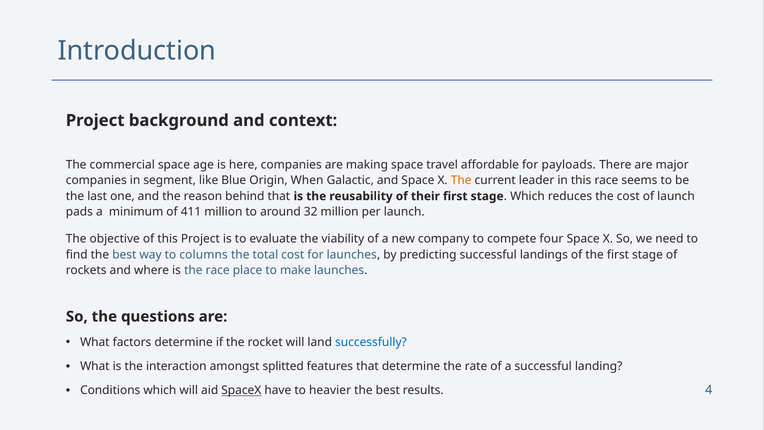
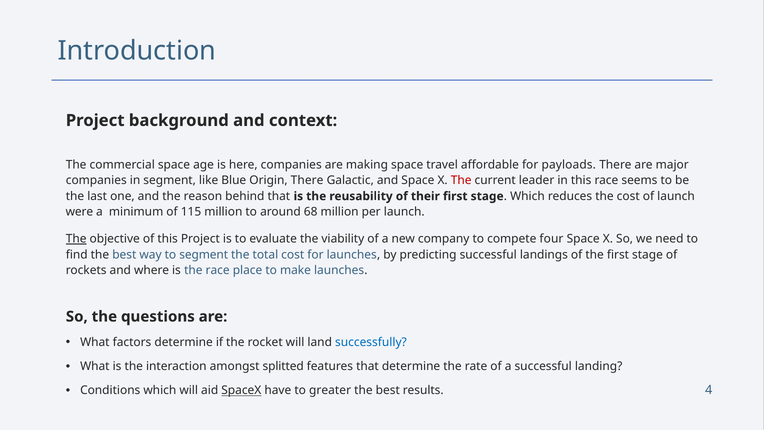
Origin When: When -> There
The at (461, 180) colour: orange -> red
pads: pads -> were
411: 411 -> 115
32: 32 -> 68
The at (76, 239) underline: none -> present
to columns: columns -> segment
heavier: heavier -> greater
